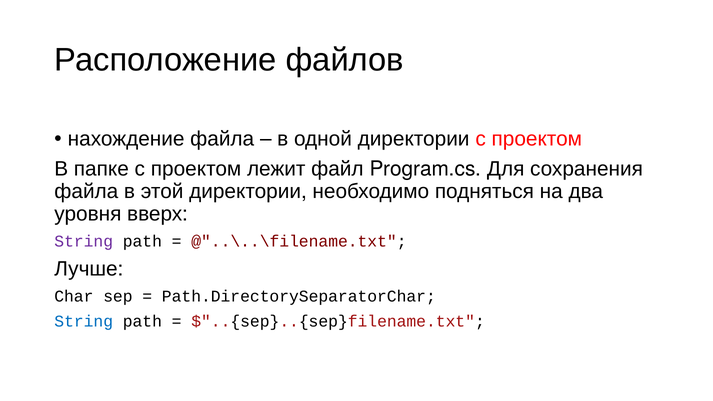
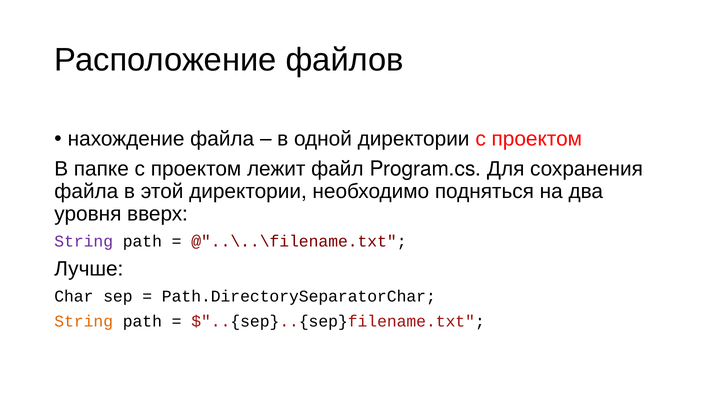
String at (84, 321) colour: blue -> orange
